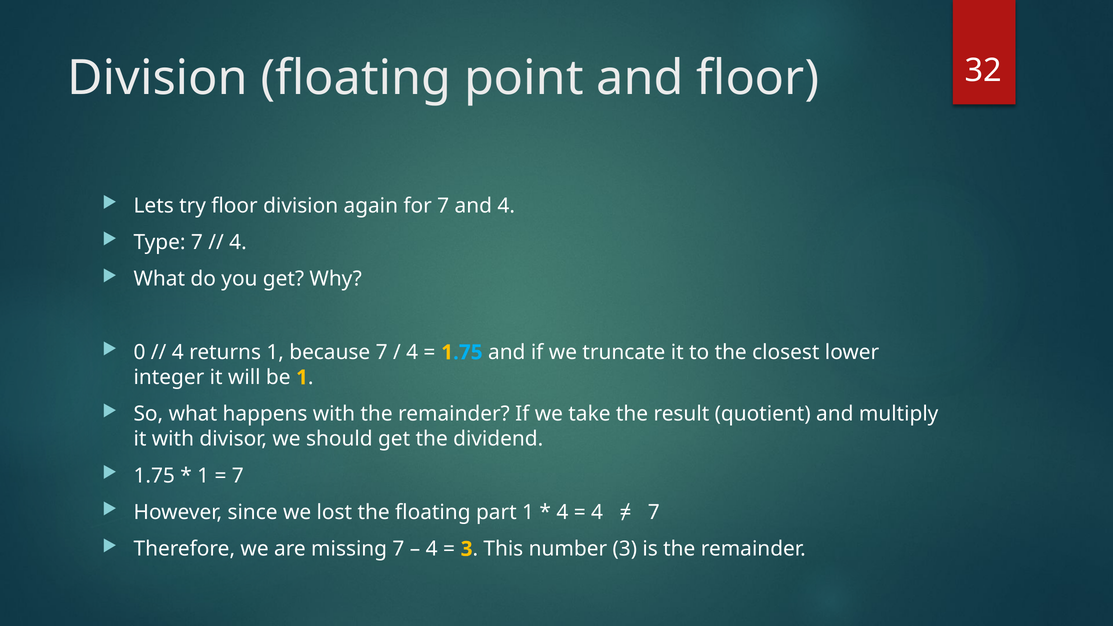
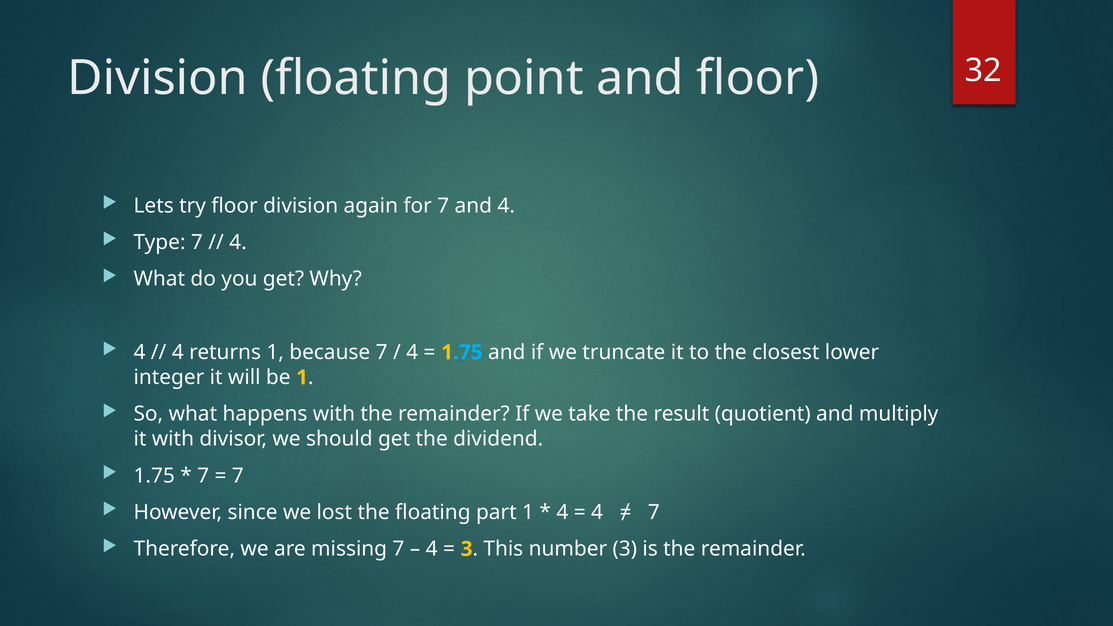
0 at (140, 352): 0 -> 4
1 at (203, 476): 1 -> 7
